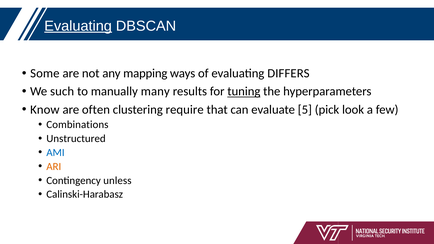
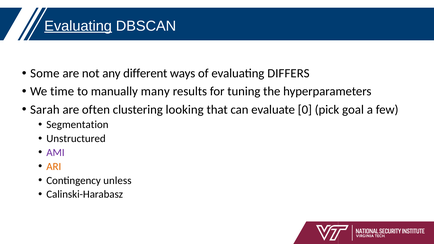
mapping: mapping -> different
such: such -> time
tuning underline: present -> none
Know: Know -> Sarah
require: require -> looking
5: 5 -> 0
look: look -> goal
Combinations: Combinations -> Segmentation
AMI colour: blue -> purple
